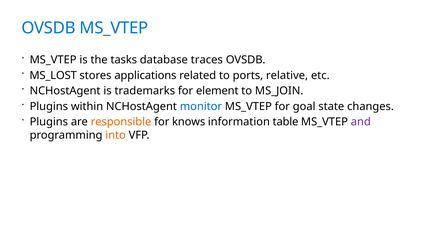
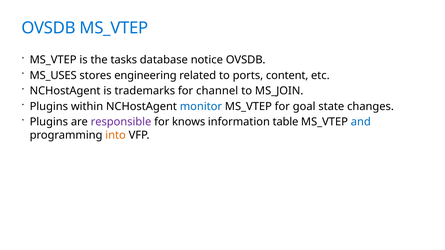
traces: traces -> notice
MS_LOST: MS_LOST -> MS_USES
applications: applications -> engineering
relative: relative -> content
element: element -> channel
responsible colour: orange -> purple
and colour: purple -> blue
